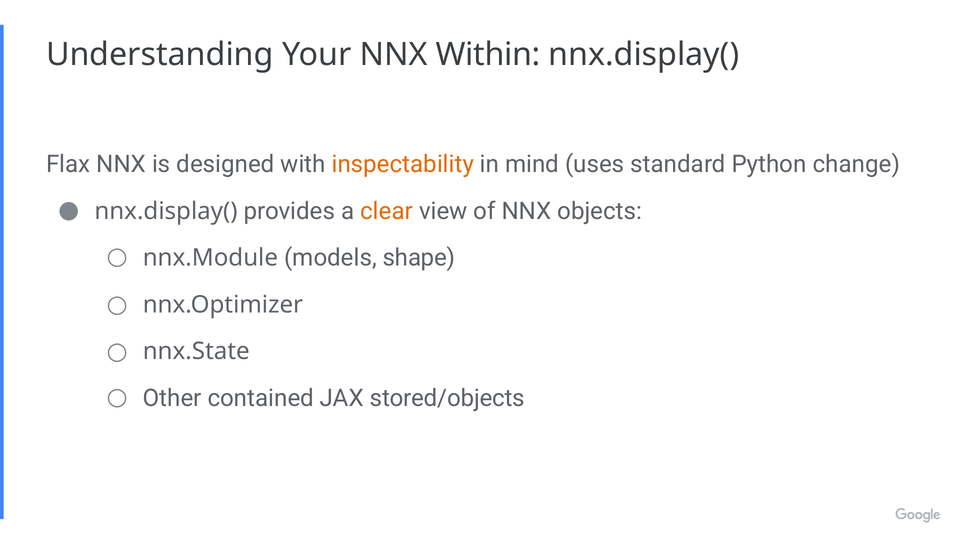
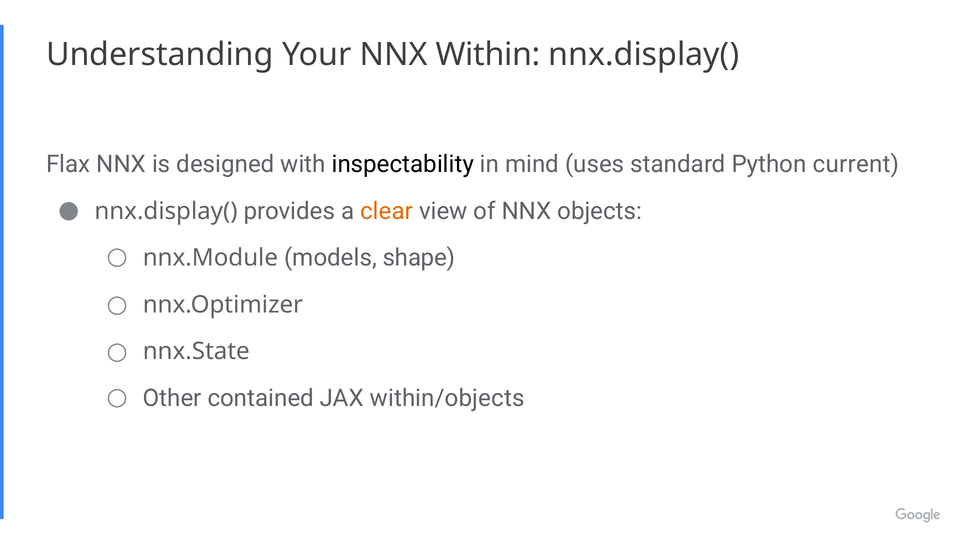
inspectability colour: orange -> black
change: change -> current
stored/objects: stored/objects -> within/objects
